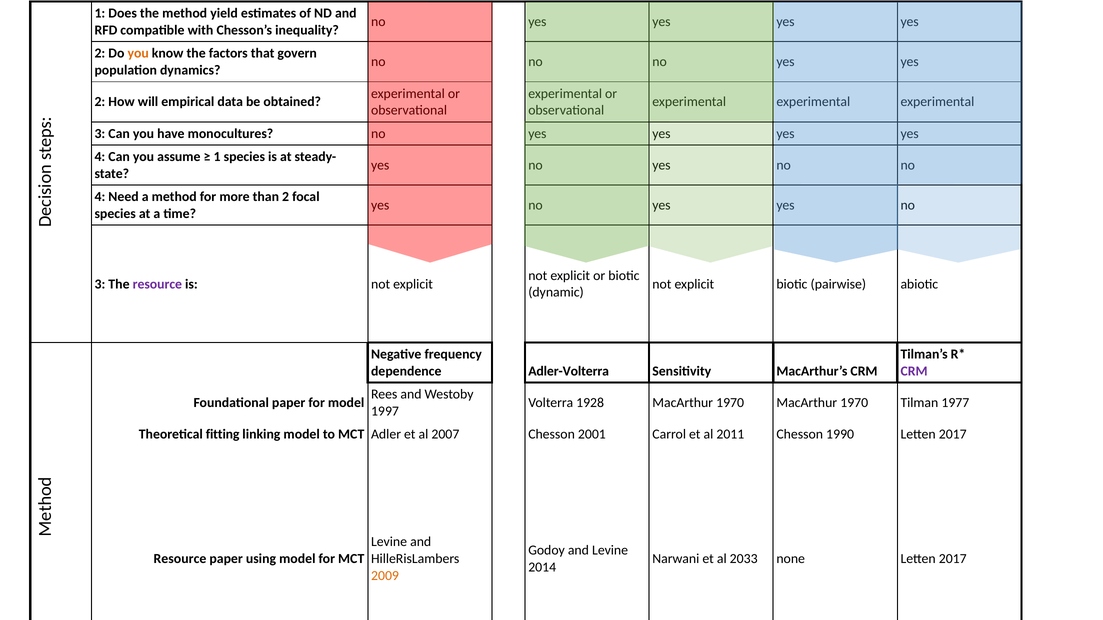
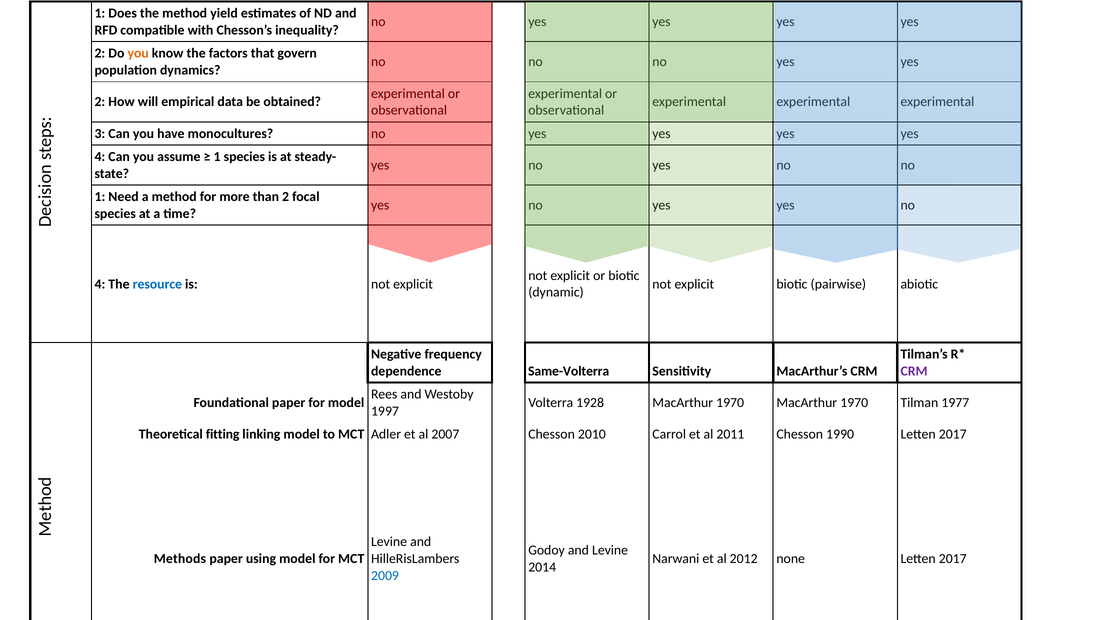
4 at (100, 197): 4 -> 1
3 at (100, 284): 3 -> 4
resource at (157, 284) colour: purple -> blue
Adler-Volterra: Adler-Volterra -> Same-Volterra
2001: 2001 -> 2010
Resource at (180, 559): Resource -> Methods
2033: 2033 -> 2012
2009 colour: orange -> blue
